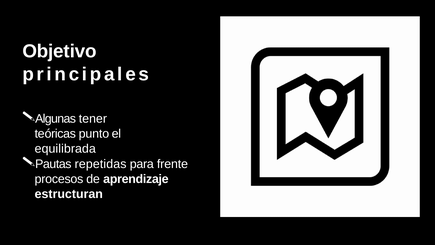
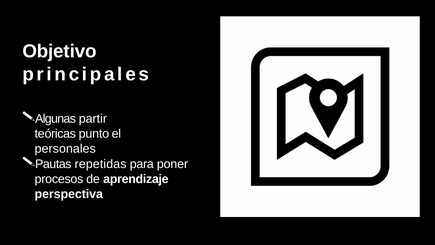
tener: tener -> partir
equilibrada: equilibrada -> personales
frente: frente -> poner
estructuran: estructuran -> perspectiva
